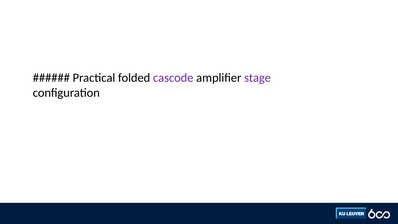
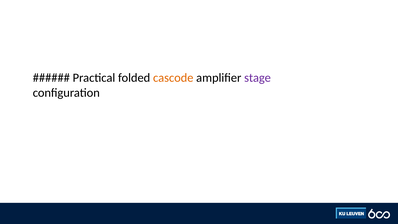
cascode colour: purple -> orange
